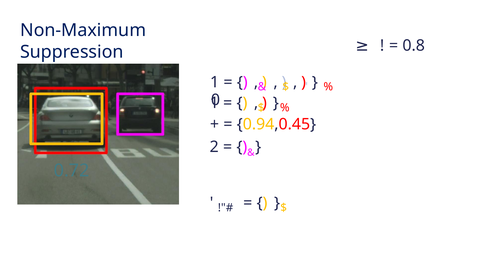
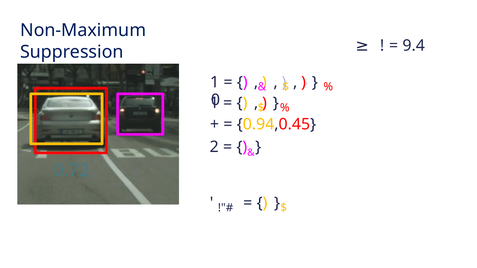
0.8: 0.8 -> 9.4
